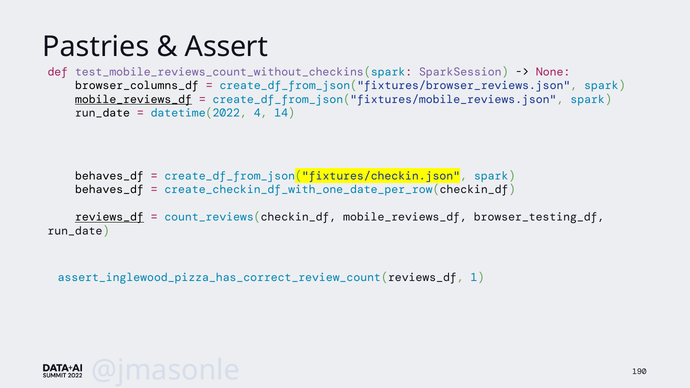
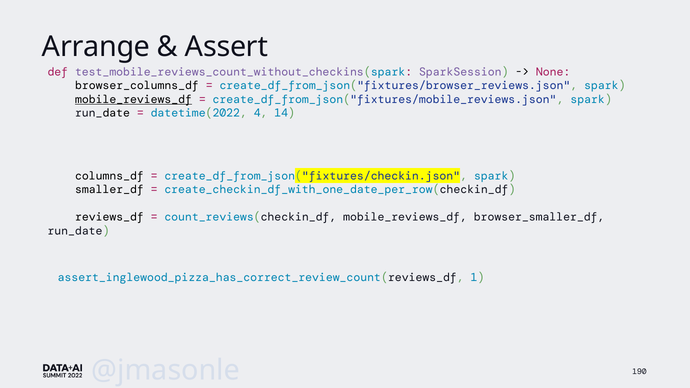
Pastries: Pastries -> Arrange
behaves_df at (109, 176): behaves_df -> columns_df
behaves_df at (109, 190): behaves_df -> smaller_df
reviews_df underline: present -> none
browser_testing_df: browser_testing_df -> browser_smaller_df
